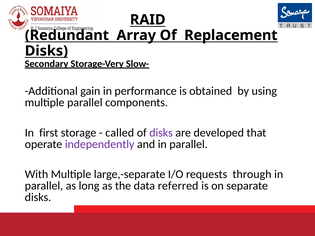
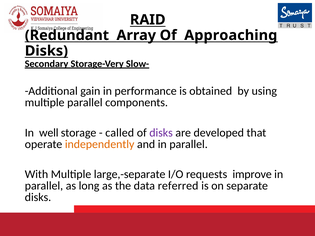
Replacement: Replacement -> Approaching
first: first -> well
independently colour: purple -> orange
through: through -> improve
